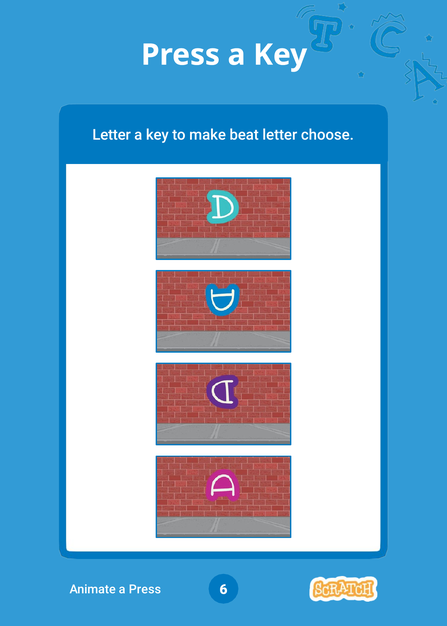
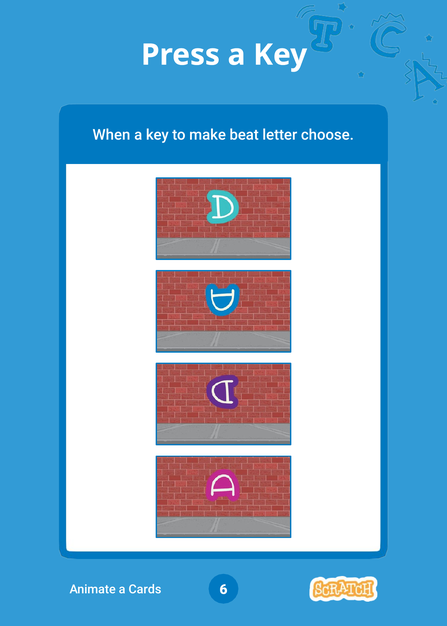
Letter at (112, 135): Letter -> When
a Press: Press -> Cards
